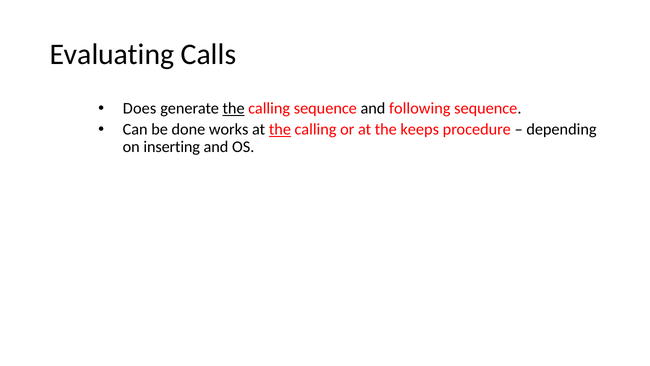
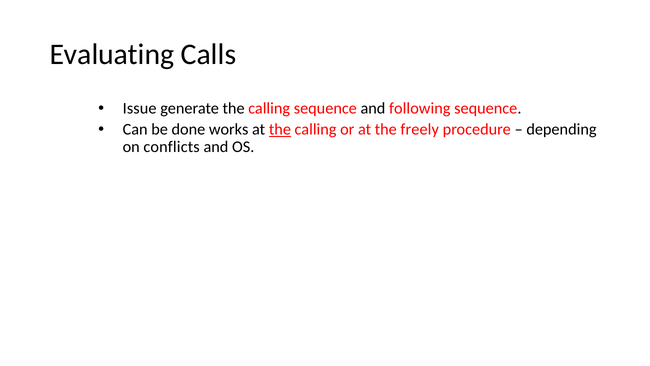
Does: Does -> Issue
the at (234, 108) underline: present -> none
keeps: keeps -> freely
inserting: inserting -> conflicts
